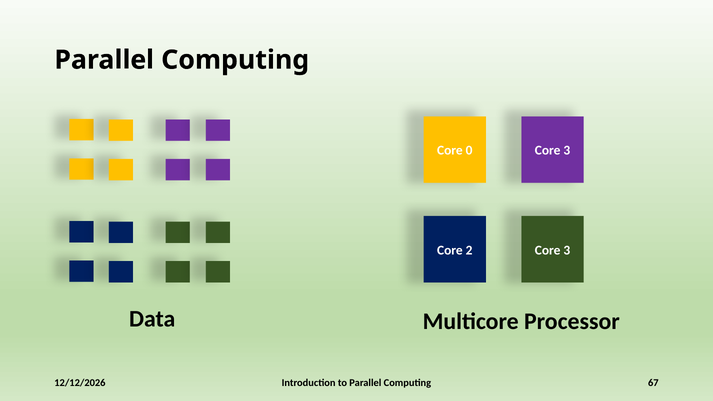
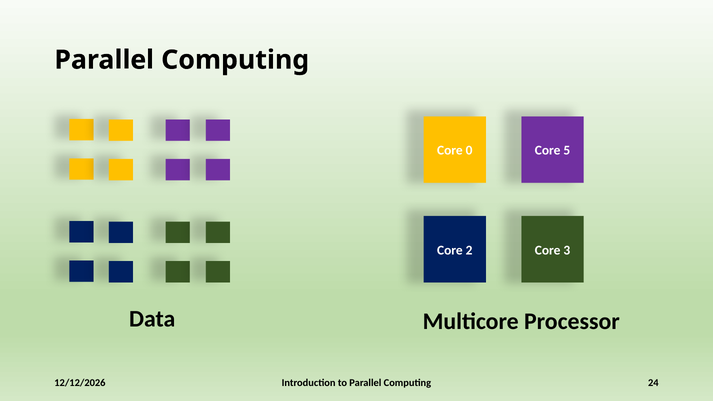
0 Core 3: 3 -> 5
67: 67 -> 24
